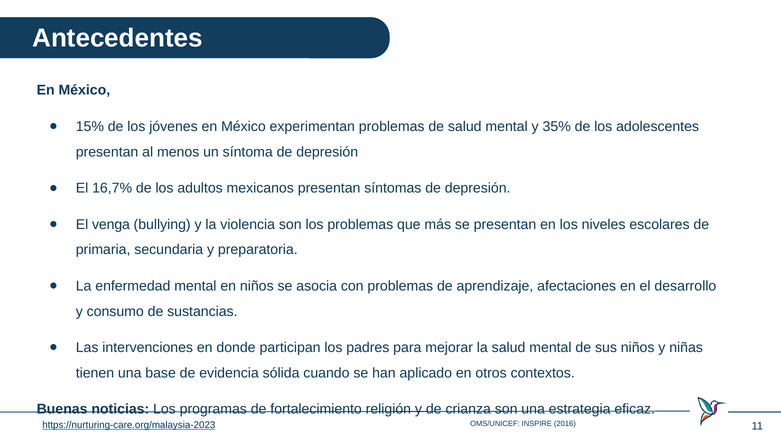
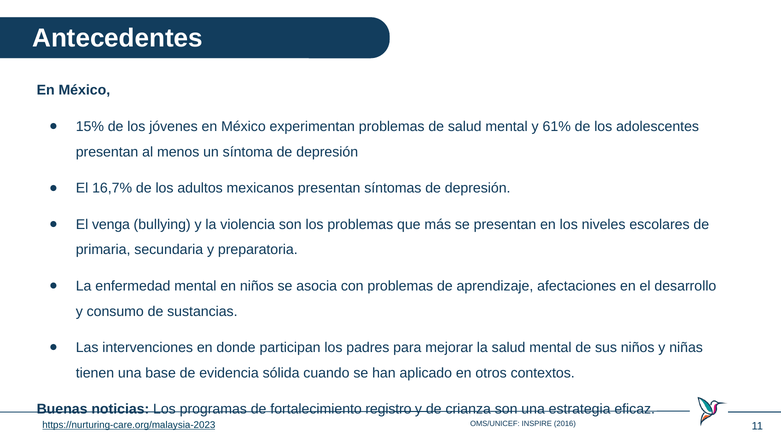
35%: 35% -> 61%
religión: religión -> registro
